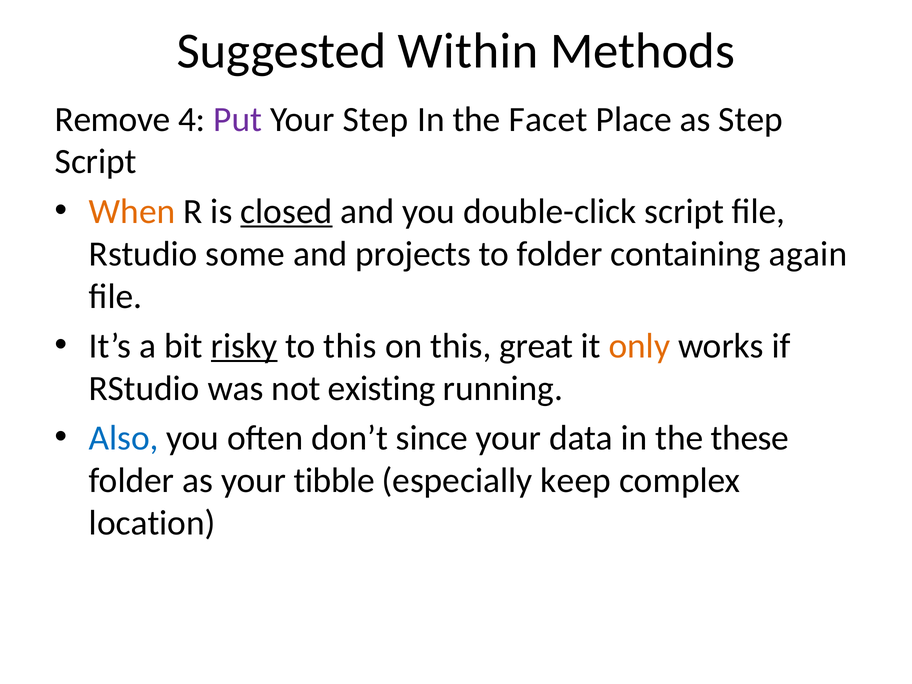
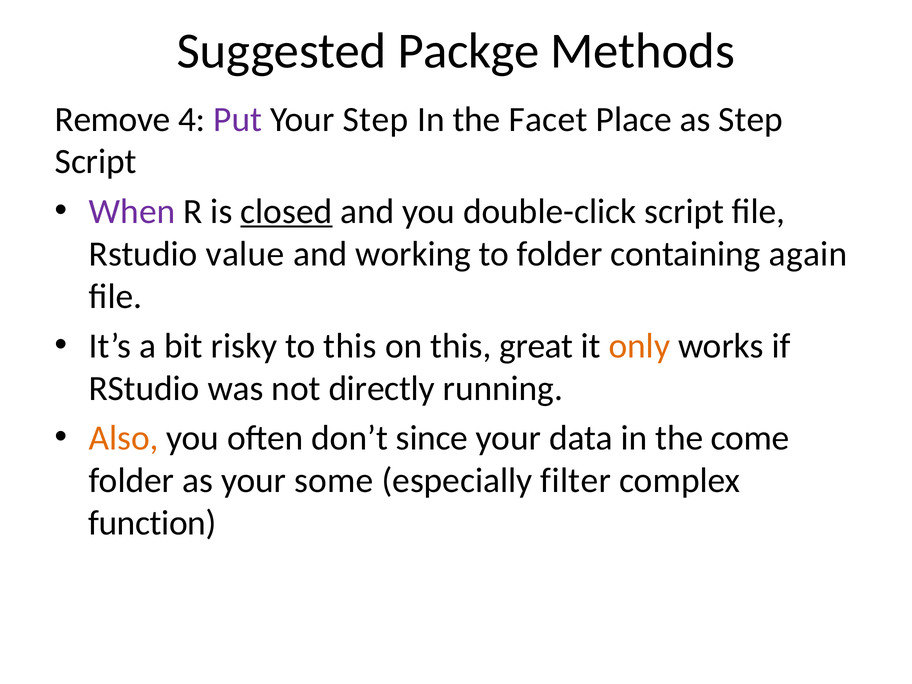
Within: Within -> Packge
When colour: orange -> purple
some: some -> value
projects: projects -> working
risky underline: present -> none
existing: existing -> directly
Also colour: blue -> orange
these: these -> come
tibble: tibble -> some
keep: keep -> filter
location: location -> function
